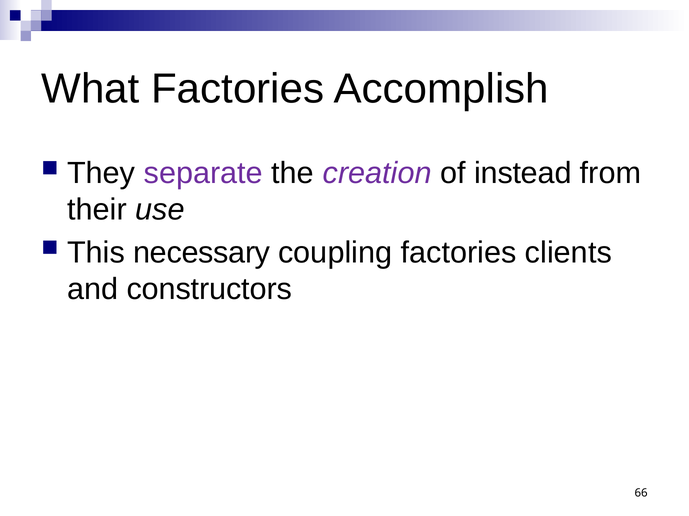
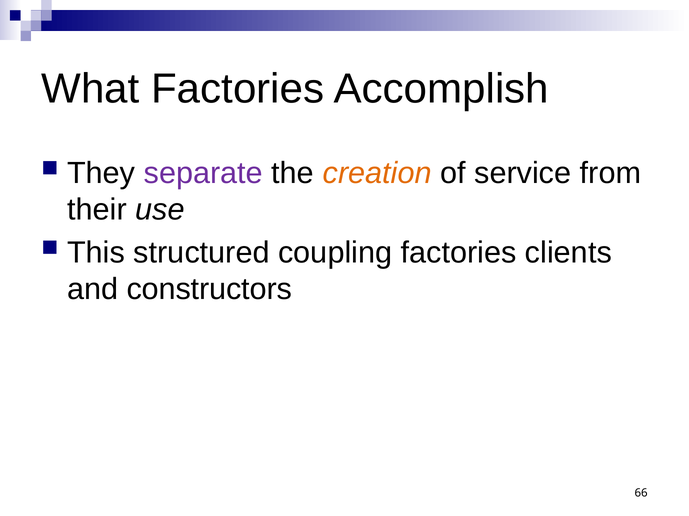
creation colour: purple -> orange
instead: instead -> service
necessary: necessary -> structured
